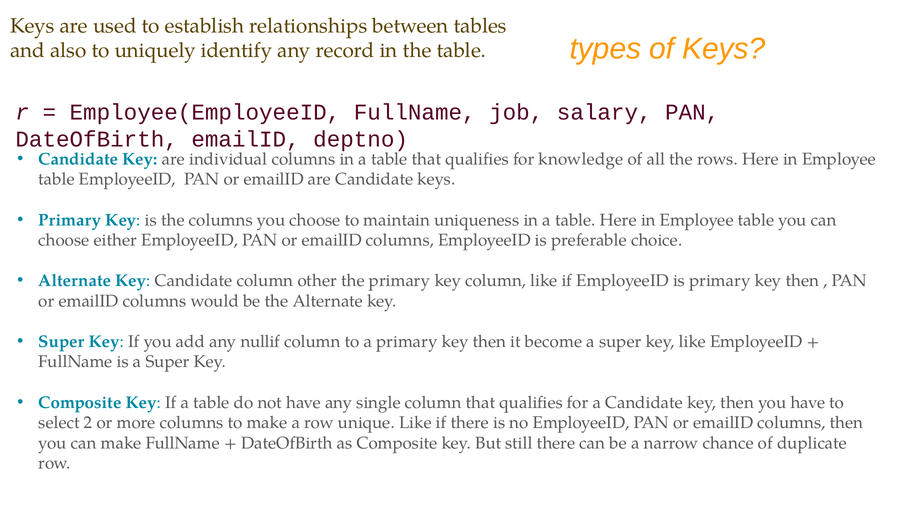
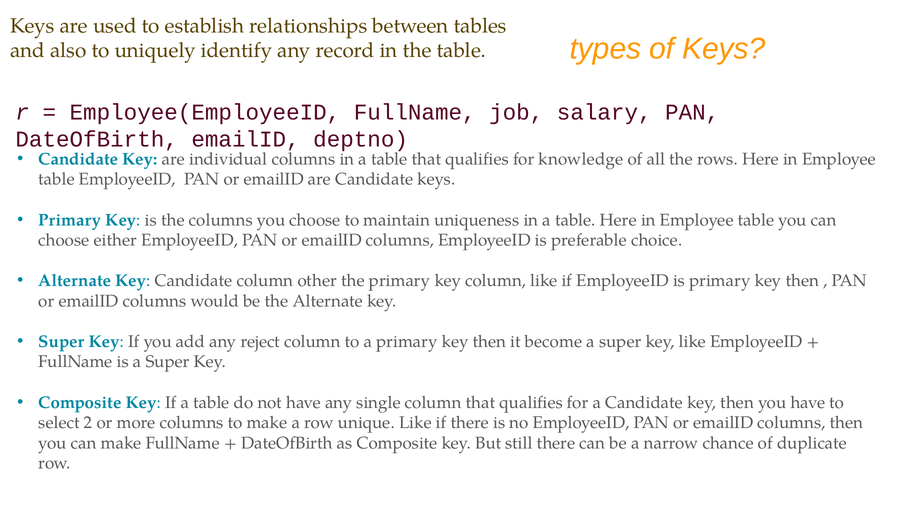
nullif: nullif -> reject
